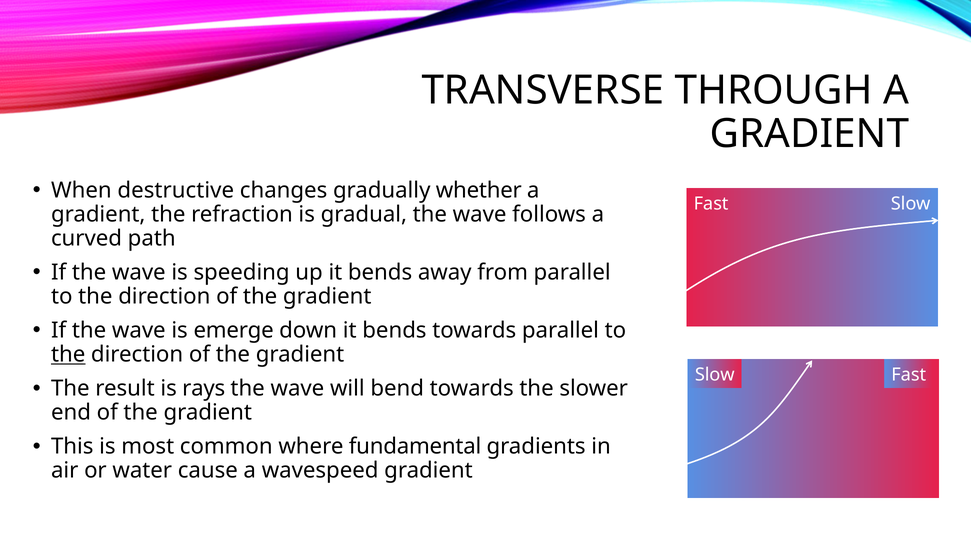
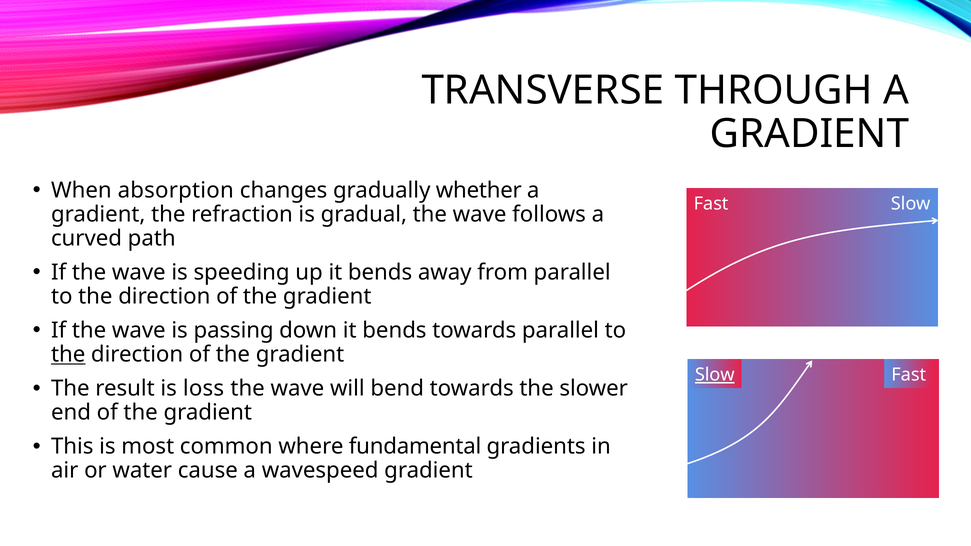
destructive: destructive -> absorption
emerge: emerge -> passing
Slow at (715, 375) underline: none -> present
rays: rays -> loss
